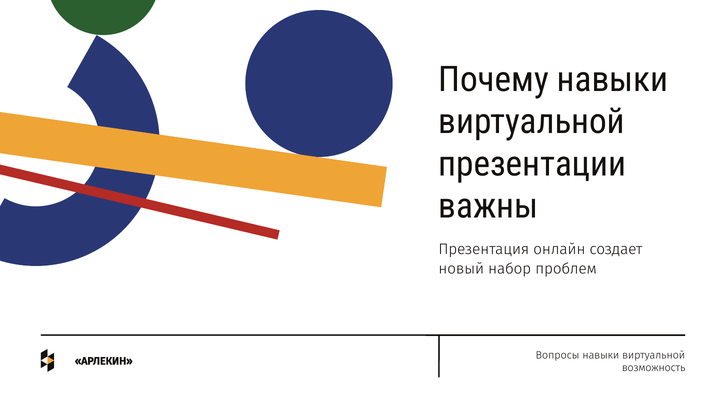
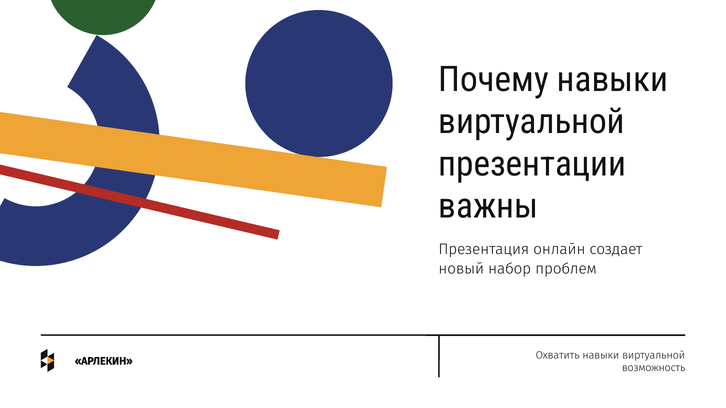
Вопросы: Вопросы -> Охватить
